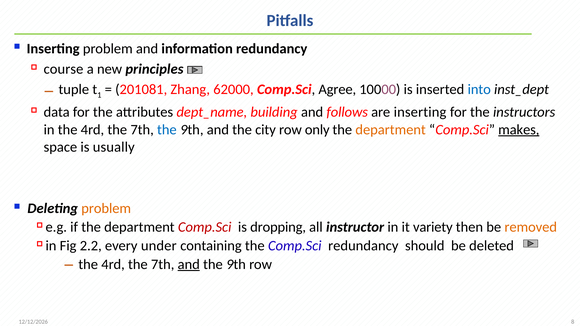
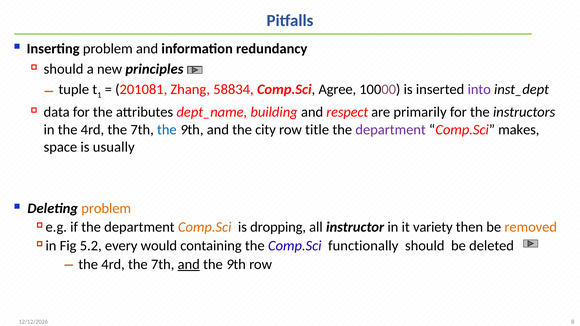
course at (63, 69): course -> should
62000: 62000 -> 58834
into colour: blue -> purple
follows: follows -> respect
are inserting: inserting -> primarily
only: only -> title
department at (391, 130) colour: orange -> purple
makes underline: present -> none
Comp.Sci at (205, 227) colour: red -> orange
2.2: 2.2 -> 5.2
under: under -> would
Comp.Sci redundancy: redundancy -> functionally
